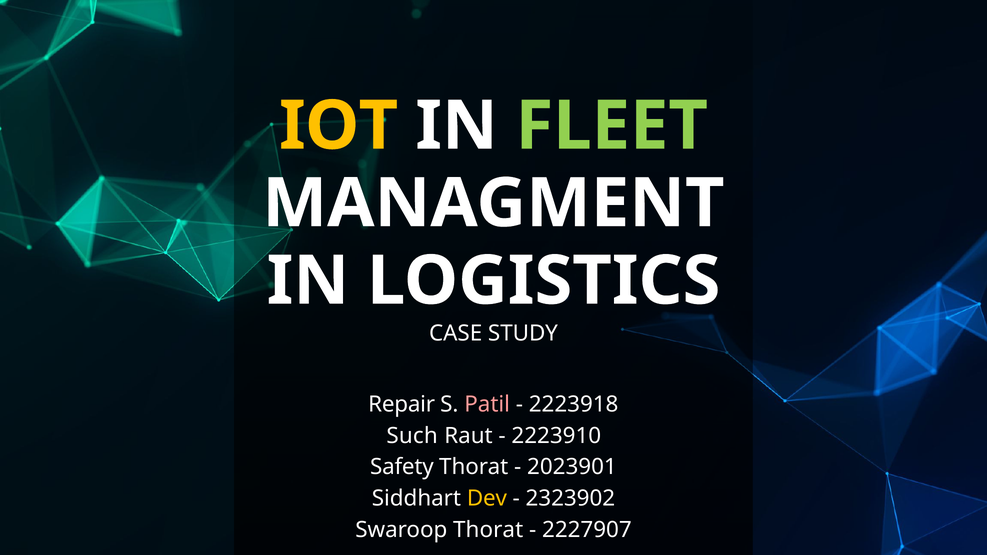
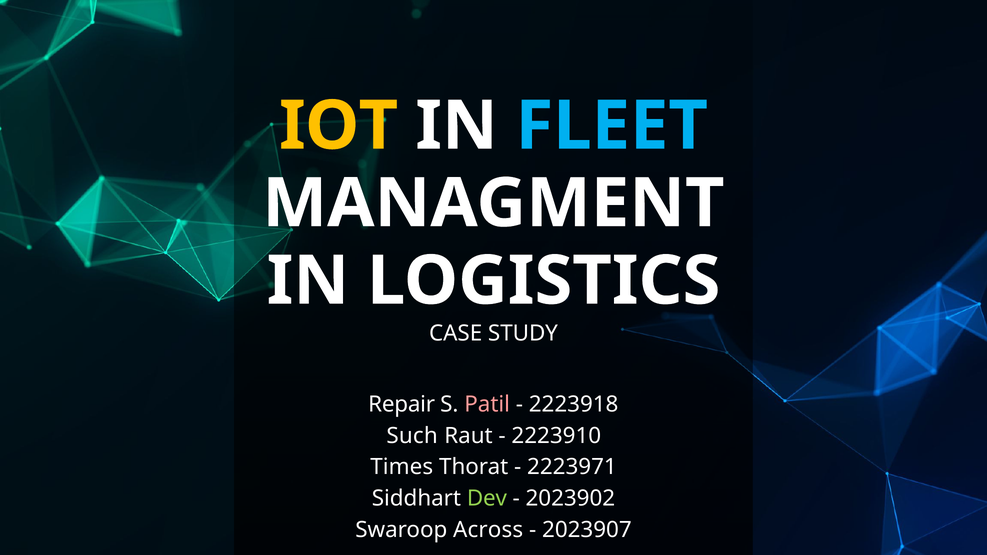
FLEET colour: light green -> light blue
Safety: Safety -> Times
2023901: 2023901 -> 2223971
Dev colour: yellow -> light green
2323902: 2323902 -> 2023902
Swaroop Thorat: Thorat -> Across
2227907: 2227907 -> 2023907
